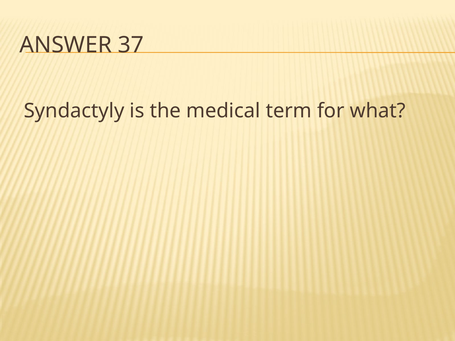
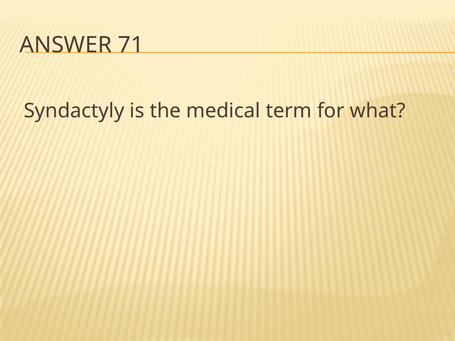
37: 37 -> 71
